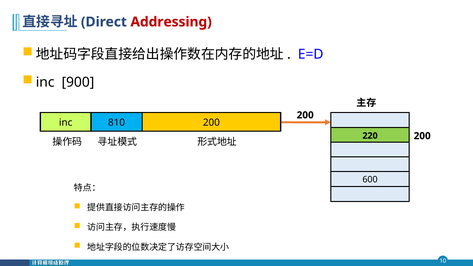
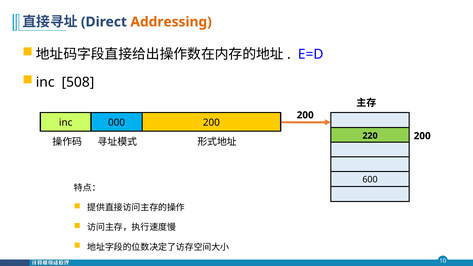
Addressing colour: red -> orange
900: 900 -> 508
810: 810 -> 000
